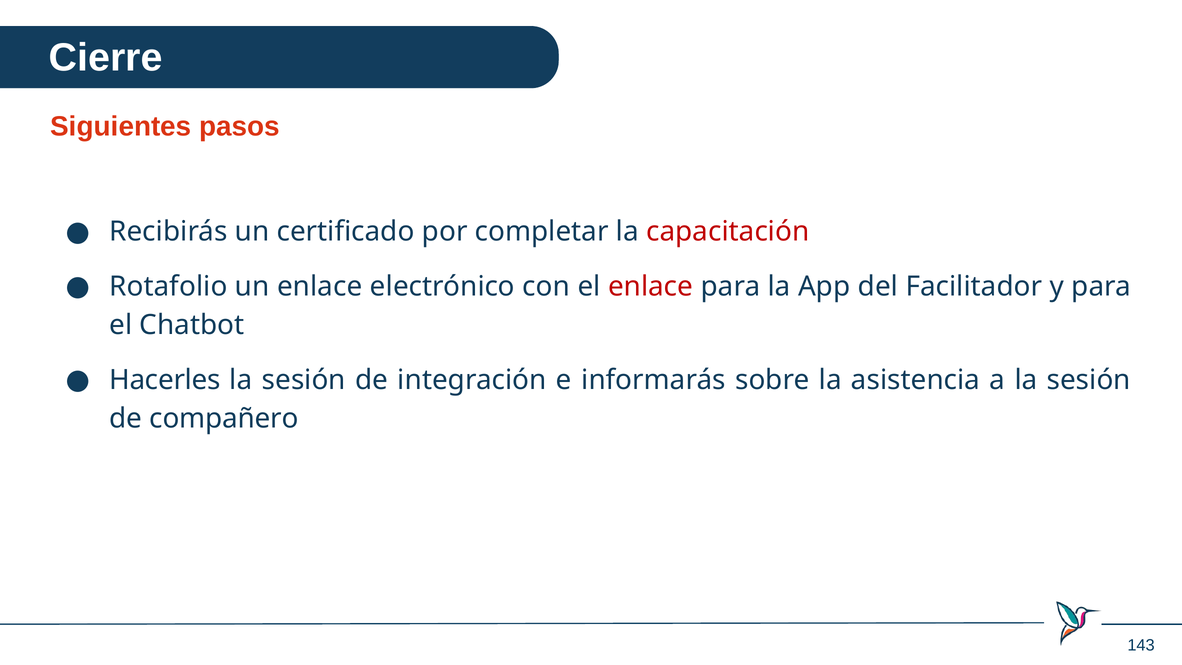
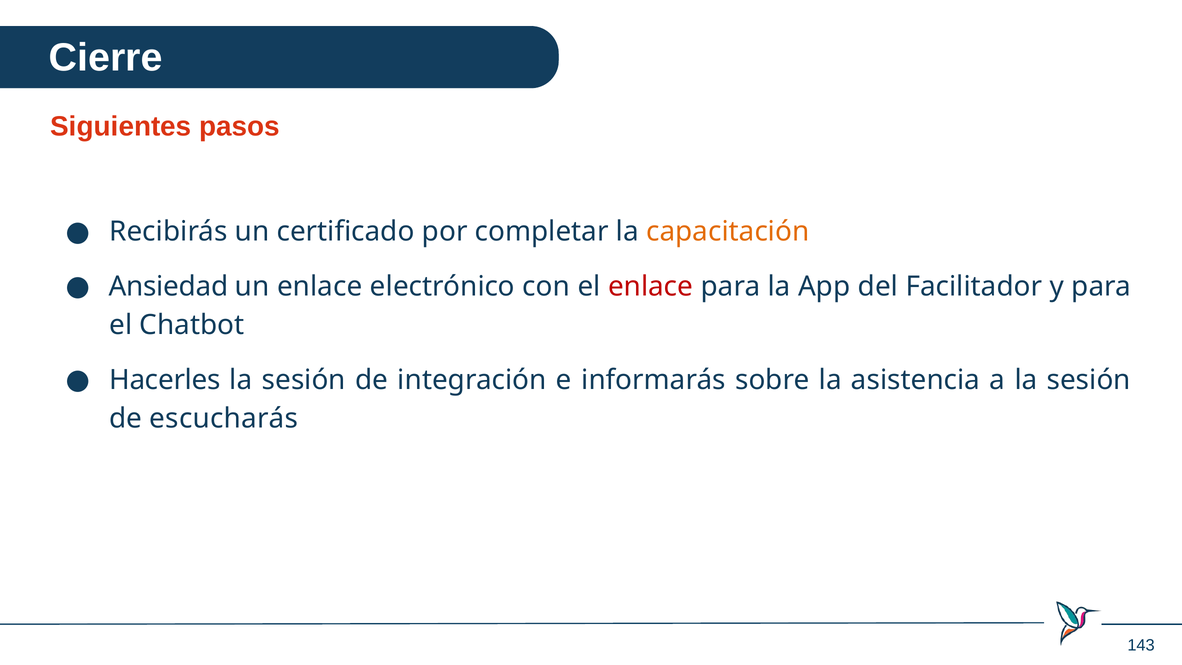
capacitación colour: red -> orange
Rotafolio: Rotafolio -> Ansiedad
compañero: compañero -> escucharás
